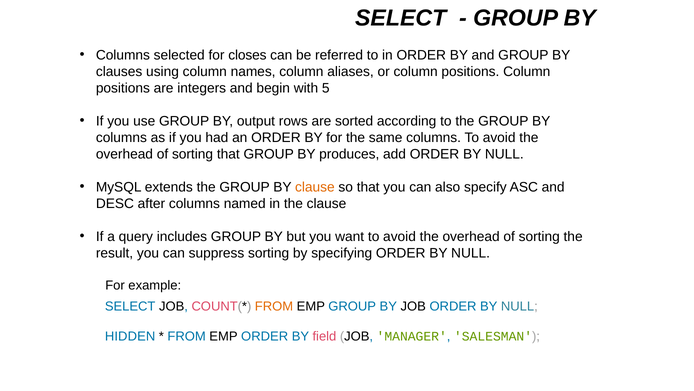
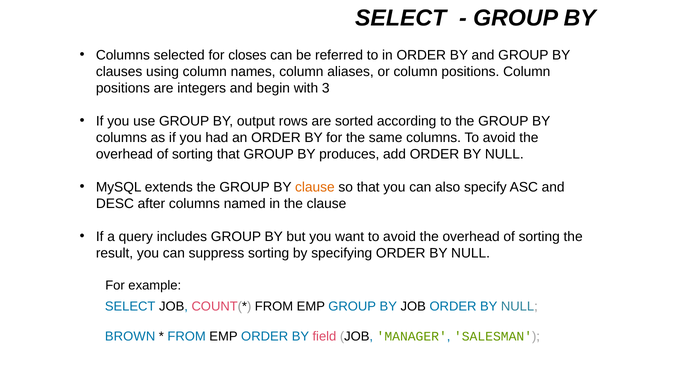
5: 5 -> 3
FROM at (274, 306) colour: orange -> black
HIDDEN: HIDDEN -> BROWN
